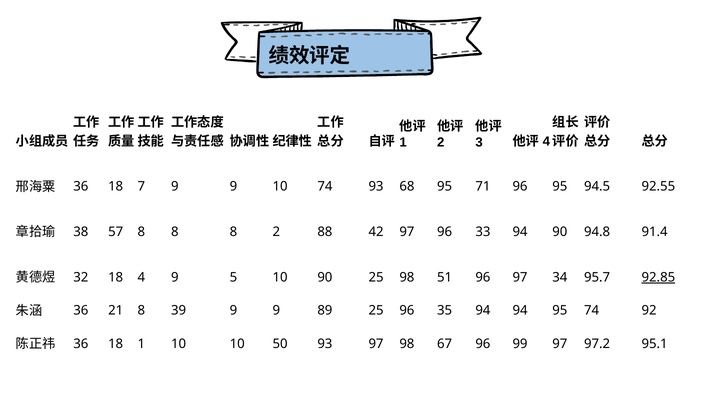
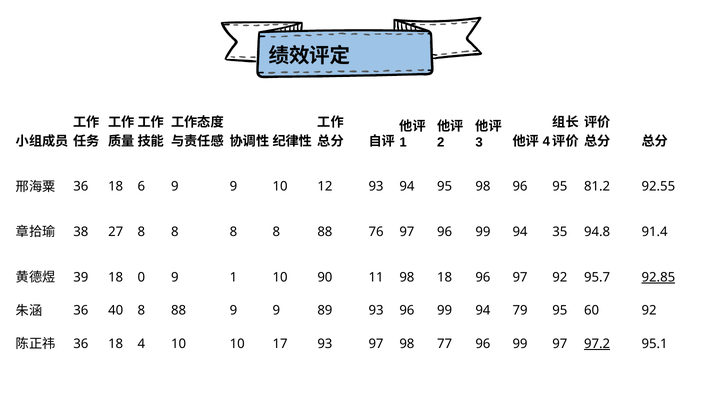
7: 7 -> 6
10 74: 74 -> 12
93 68: 68 -> 94
95 71: 71 -> 98
94.5: 94.5 -> 81.2
57: 57 -> 27
8 8 8 2: 2 -> 8
42: 42 -> 76
97 96 33: 33 -> 99
94 90: 90 -> 35
32: 32 -> 39
18 4: 4 -> 0
9 5: 5 -> 1
90 25: 25 -> 11
98 51: 51 -> 18
97 34: 34 -> 92
21: 21 -> 40
39 at (179, 310): 39 -> 88
89 25: 25 -> 93
35 at (445, 310): 35 -> 99
94 94: 94 -> 79
95 74: 74 -> 60
18 1: 1 -> 4
50: 50 -> 17
67: 67 -> 77
97.2 underline: none -> present
